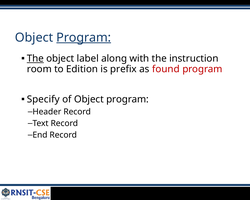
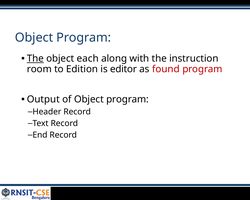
Program at (84, 37) underline: present -> none
label: label -> each
prefix: prefix -> editor
Specify: Specify -> Output
